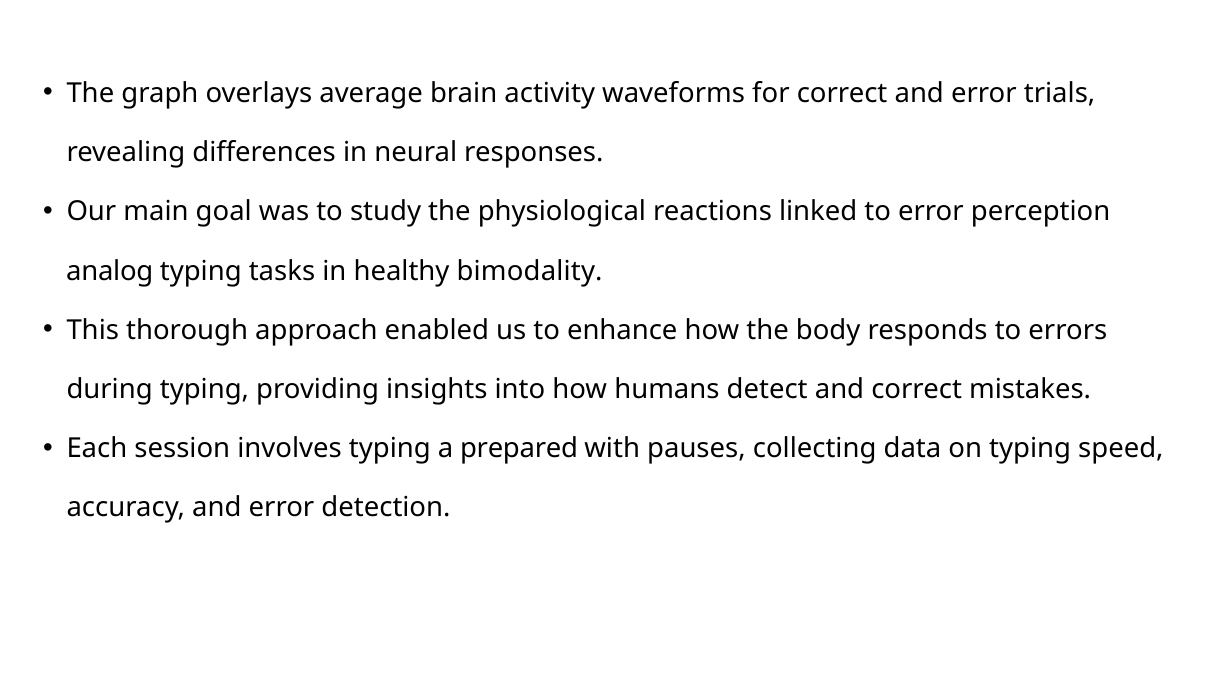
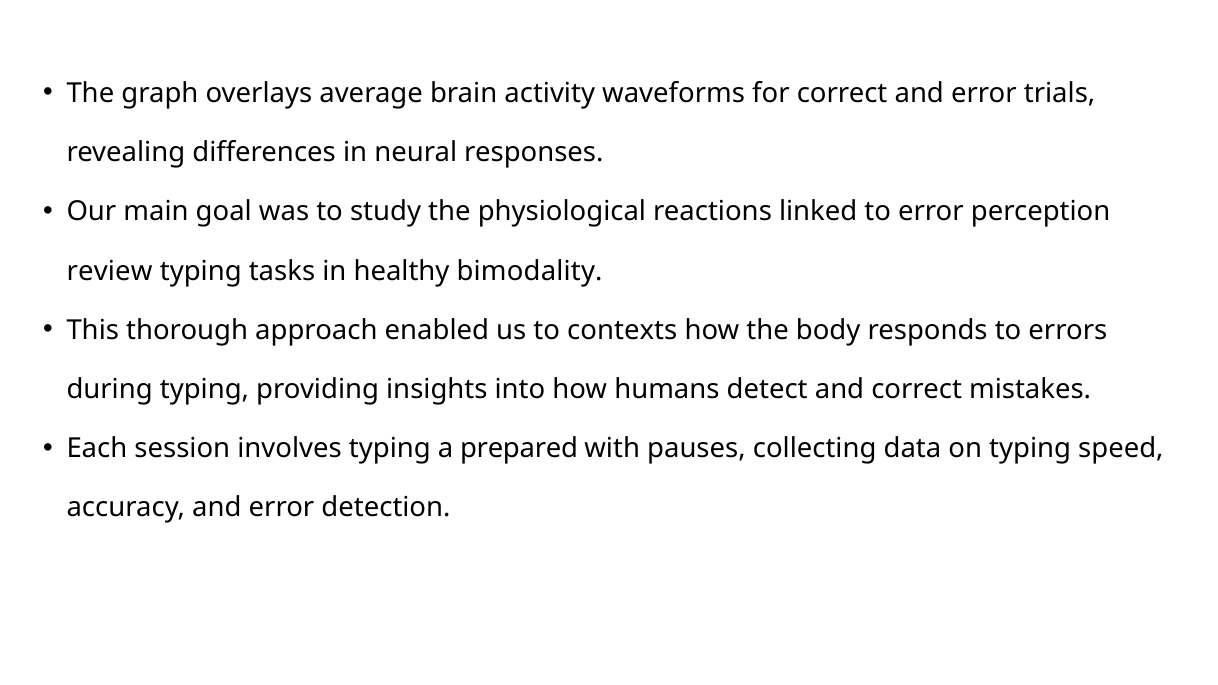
analog: analog -> review
enhance: enhance -> contexts
